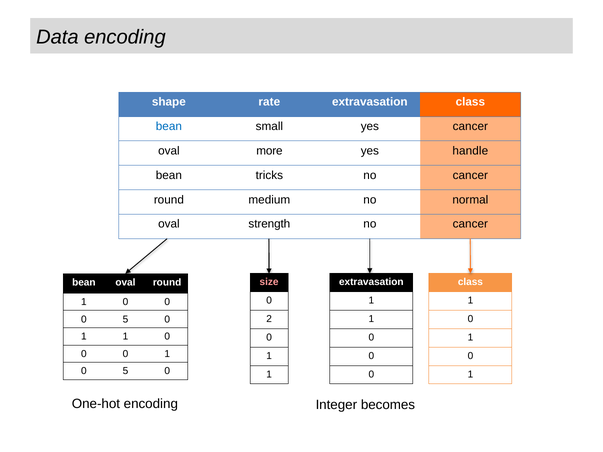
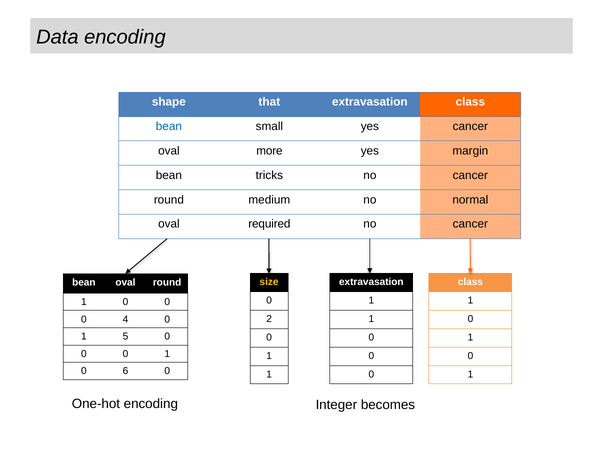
rate: rate -> that
handle: handle -> margin
strength: strength -> required
size colour: pink -> yellow
5 at (126, 319): 5 -> 4
1 at (126, 337): 1 -> 5
5 at (126, 371): 5 -> 6
